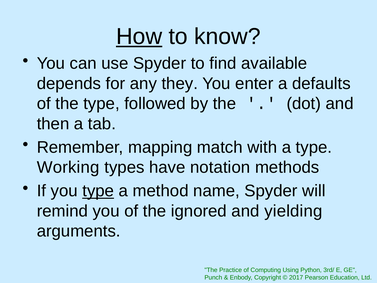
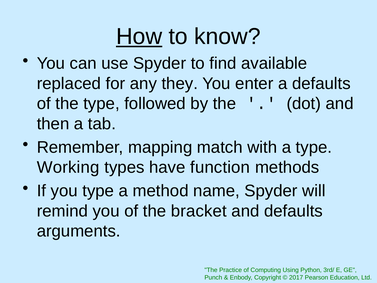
depends: depends -> replaced
notation: notation -> function
type at (98, 191) underline: present -> none
ignored: ignored -> bracket
and yielding: yielding -> defaults
